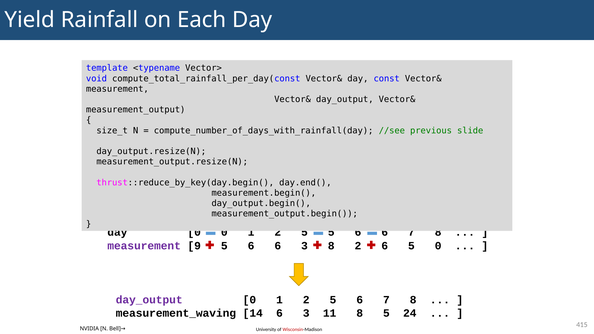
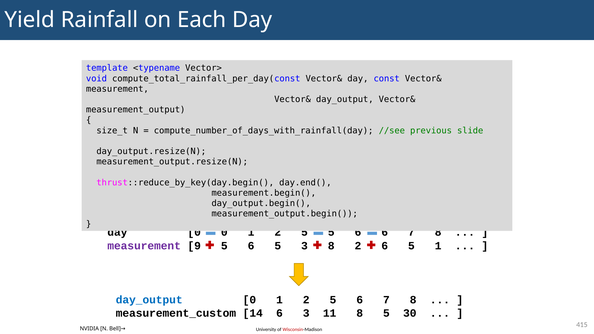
9 5 6 6: 6 -> 5
5 0: 0 -> 1
day_output at (149, 300) colour: purple -> blue
measurement_waving: measurement_waving -> measurement_custom
24: 24 -> 30
